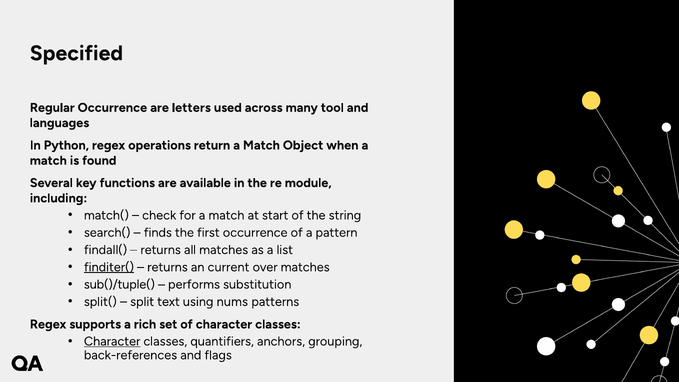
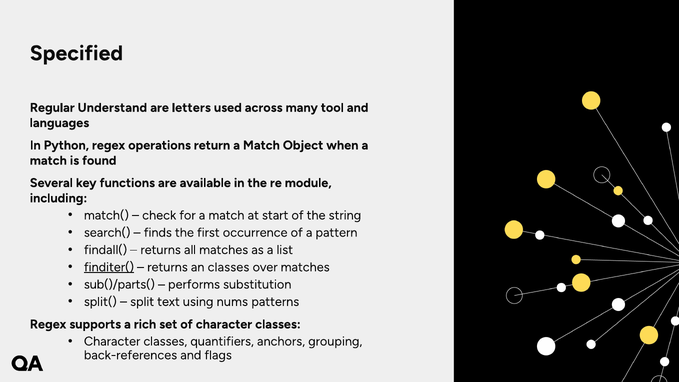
Regular Occurrence: Occurrence -> Understand
an current: current -> classes
sub()/tuple(: sub()/tuple( -> sub()/parts(
Character at (112, 341) underline: present -> none
